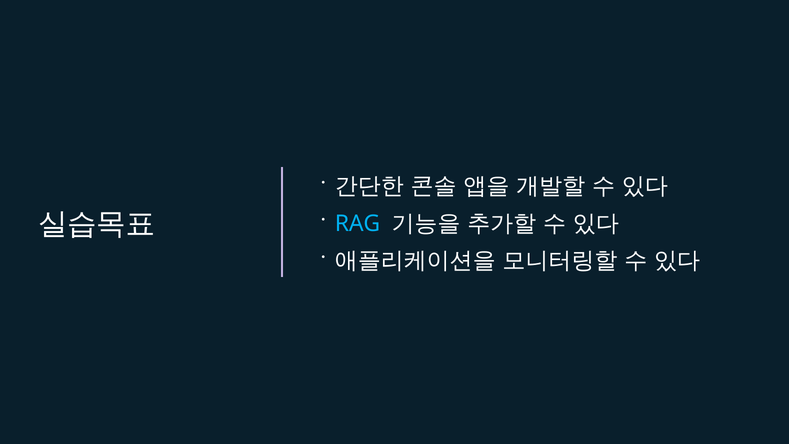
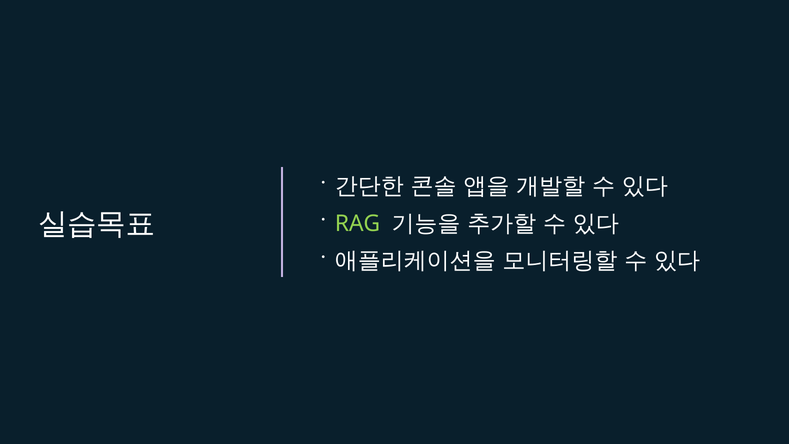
RAG colour: light blue -> light green
